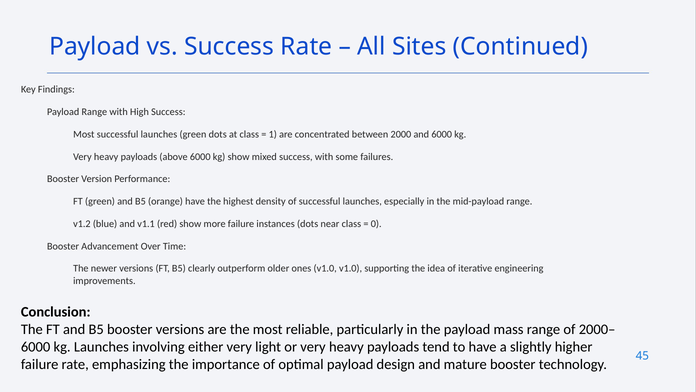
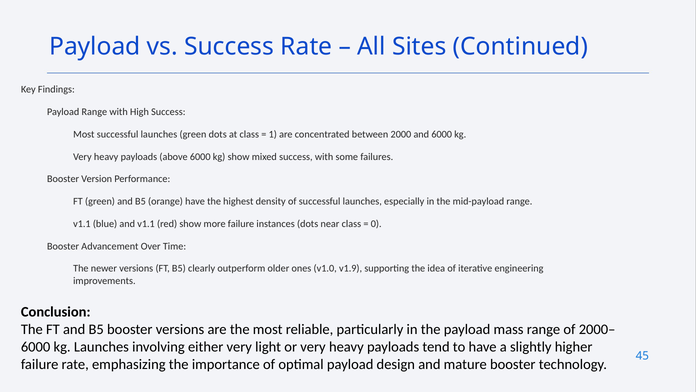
v1.2 at (82, 224): v1.2 -> v1.1
v1.0 v1.0: v1.0 -> v1.9
